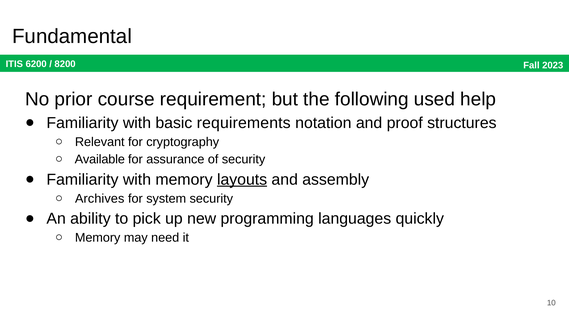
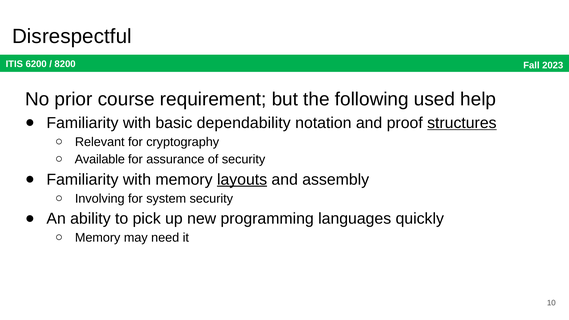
Fundamental: Fundamental -> Disrespectful
requirements: requirements -> dependability
structures underline: none -> present
Archives: Archives -> Involving
